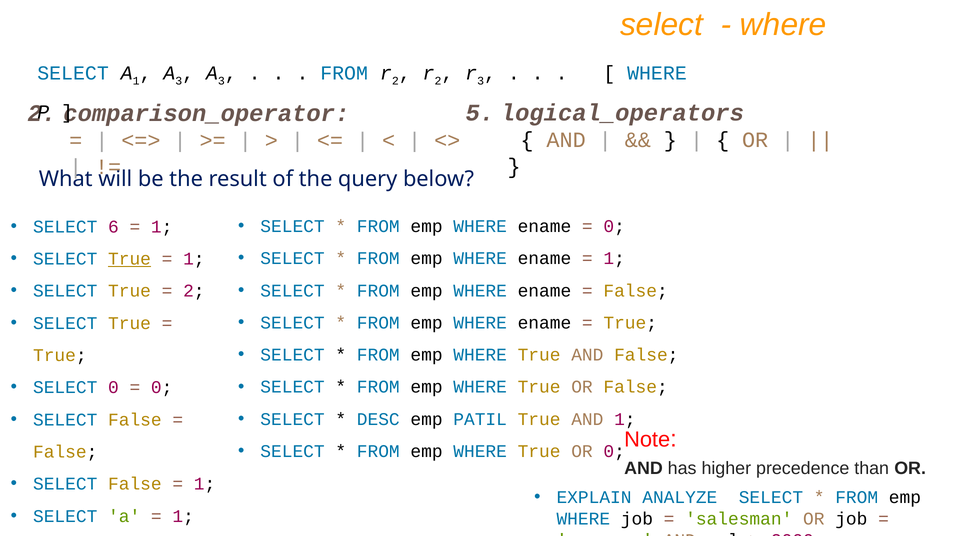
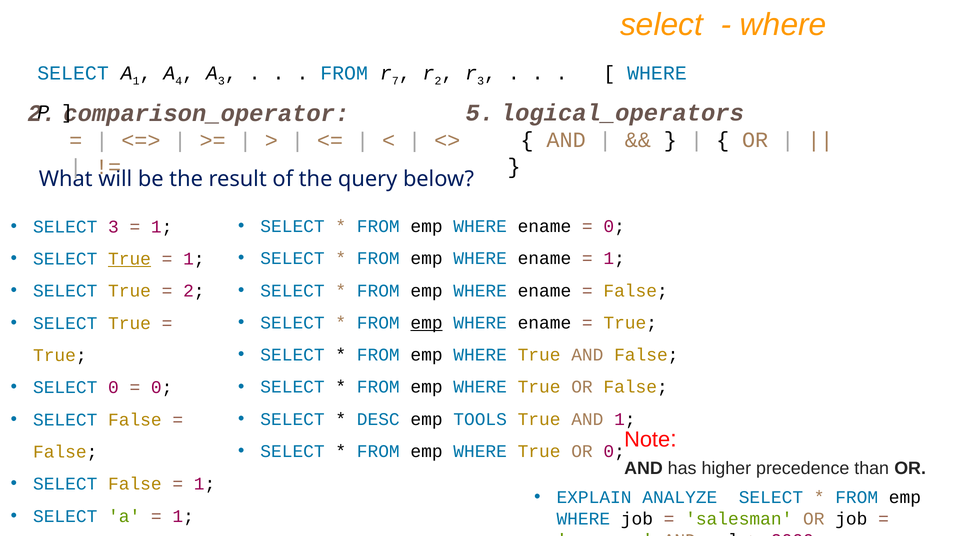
3 at (179, 81): 3 -> 4
2 at (395, 81): 2 -> 7
SELECT 6: 6 -> 3
emp at (427, 323) underline: none -> present
PATIL: PATIL -> TOOLS
